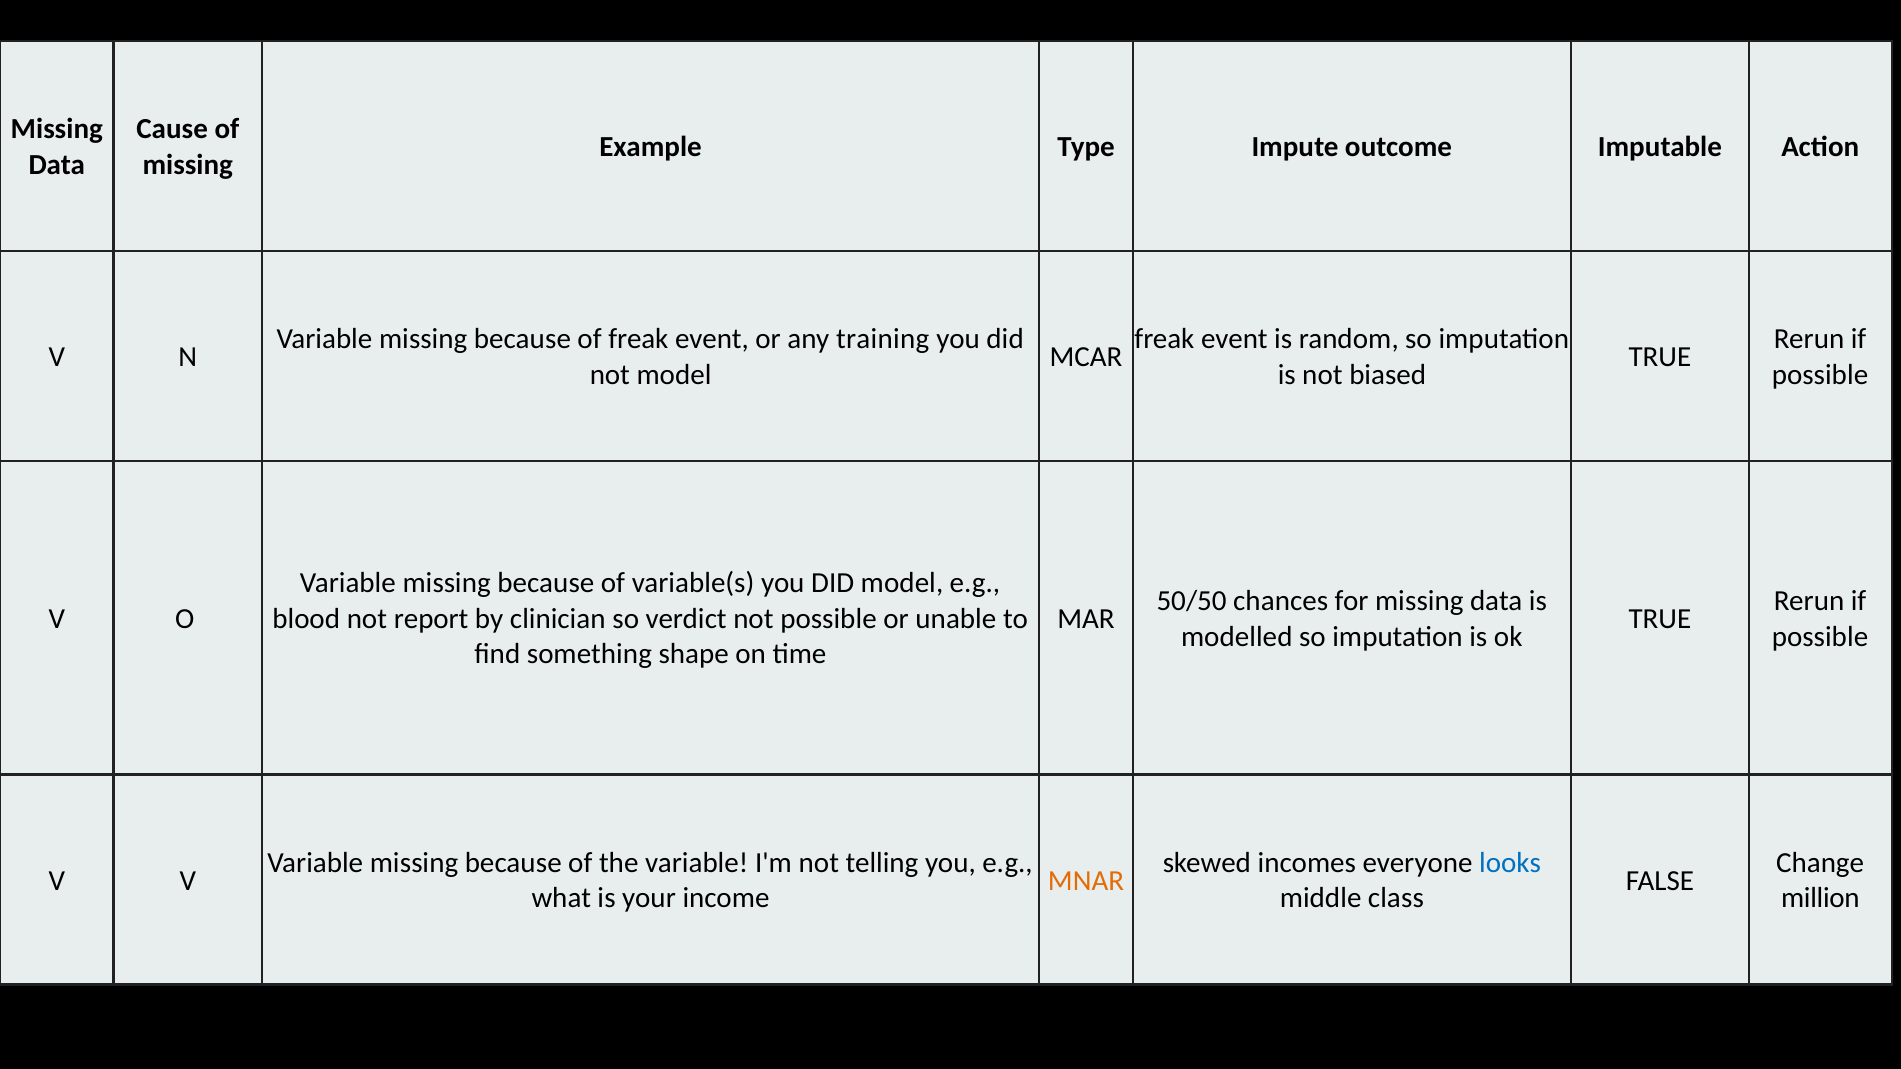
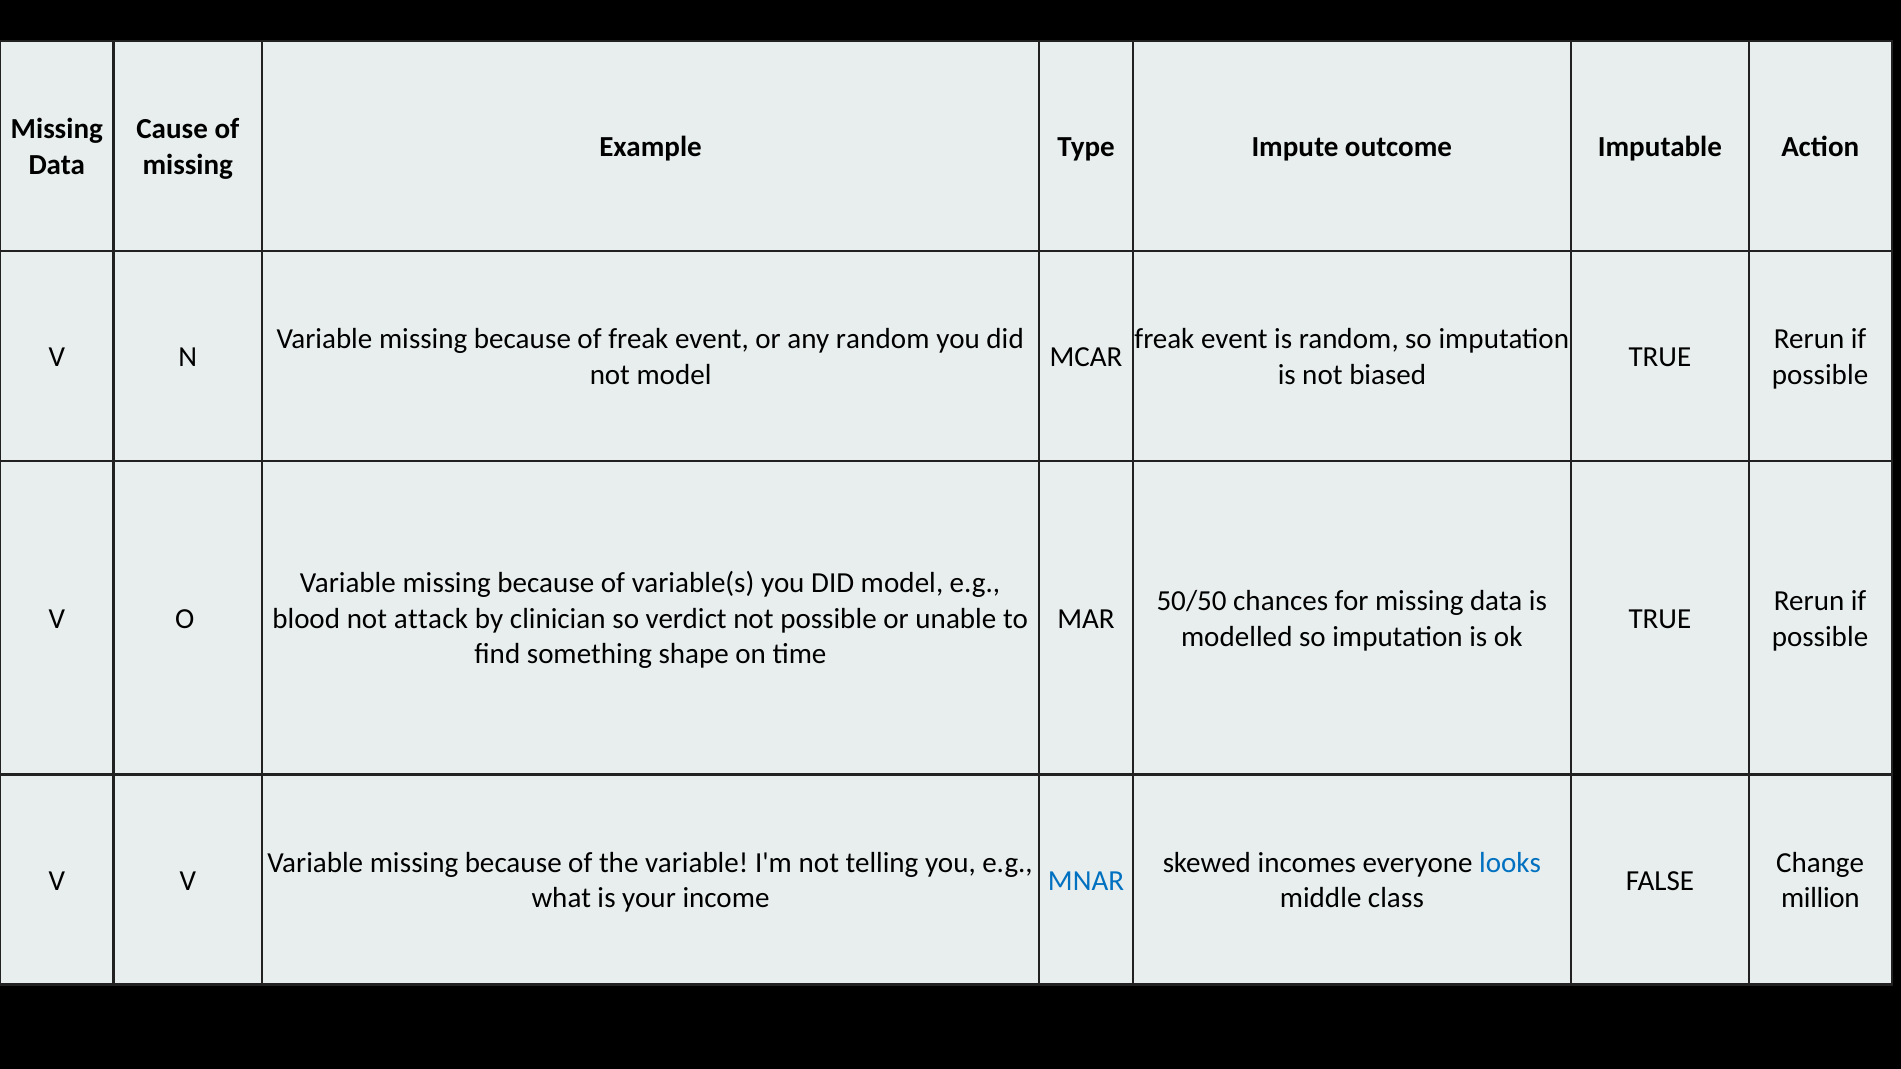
any training: training -> random
report: report -> attack
MNAR colour: orange -> blue
